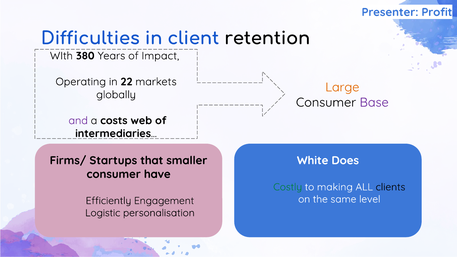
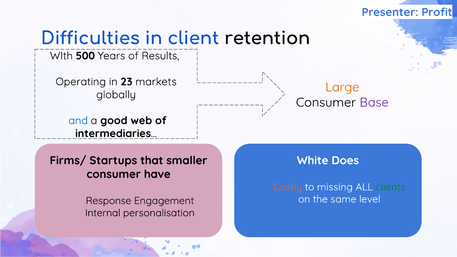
380: 380 -> 500
Impact: Impact -> Results
22: 22 -> 23
and colour: purple -> blue
costs: costs -> good
Costly colour: green -> orange
making: making -> missing
clients colour: black -> green
Efficiently: Efficiently -> Response
Logistic: Logistic -> Internal
